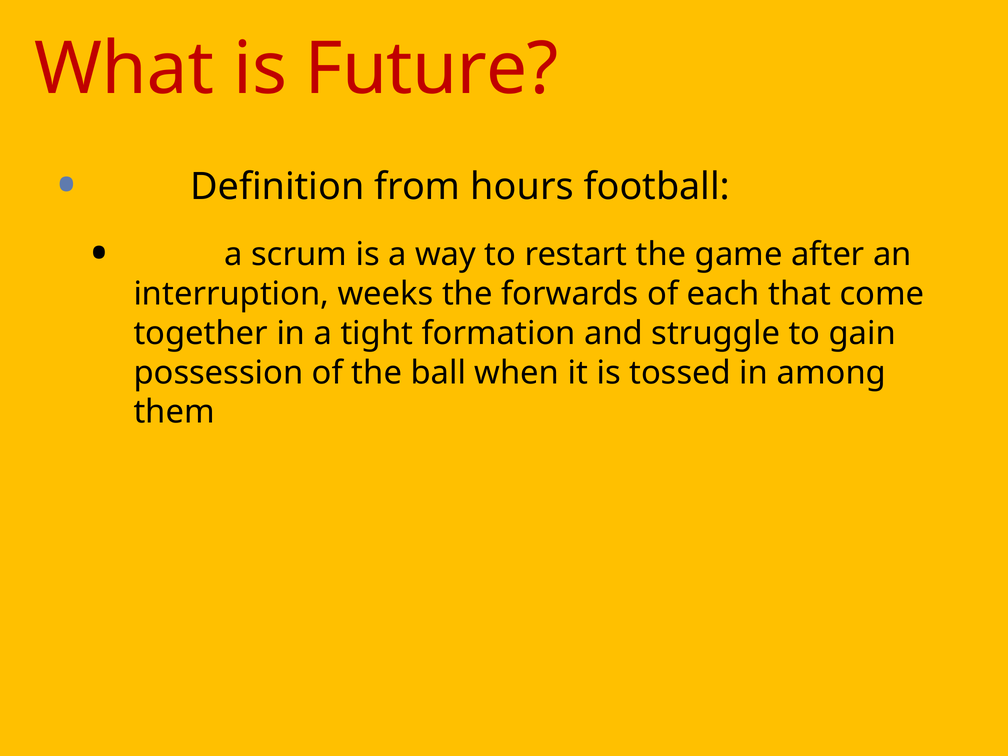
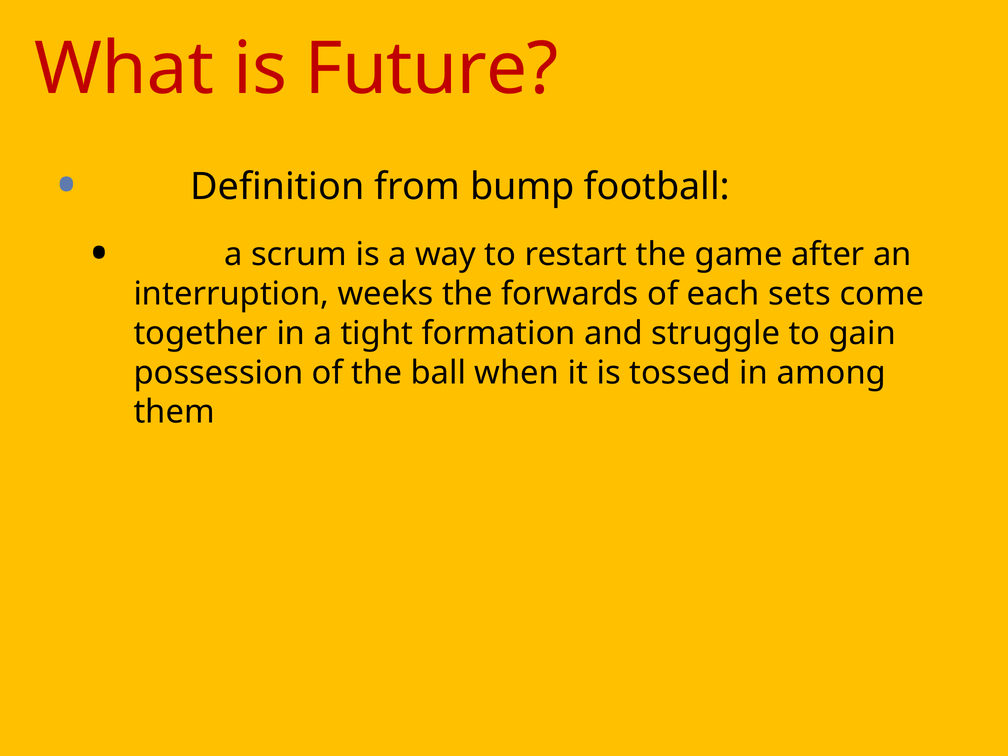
hours: hours -> bump
that: that -> sets
